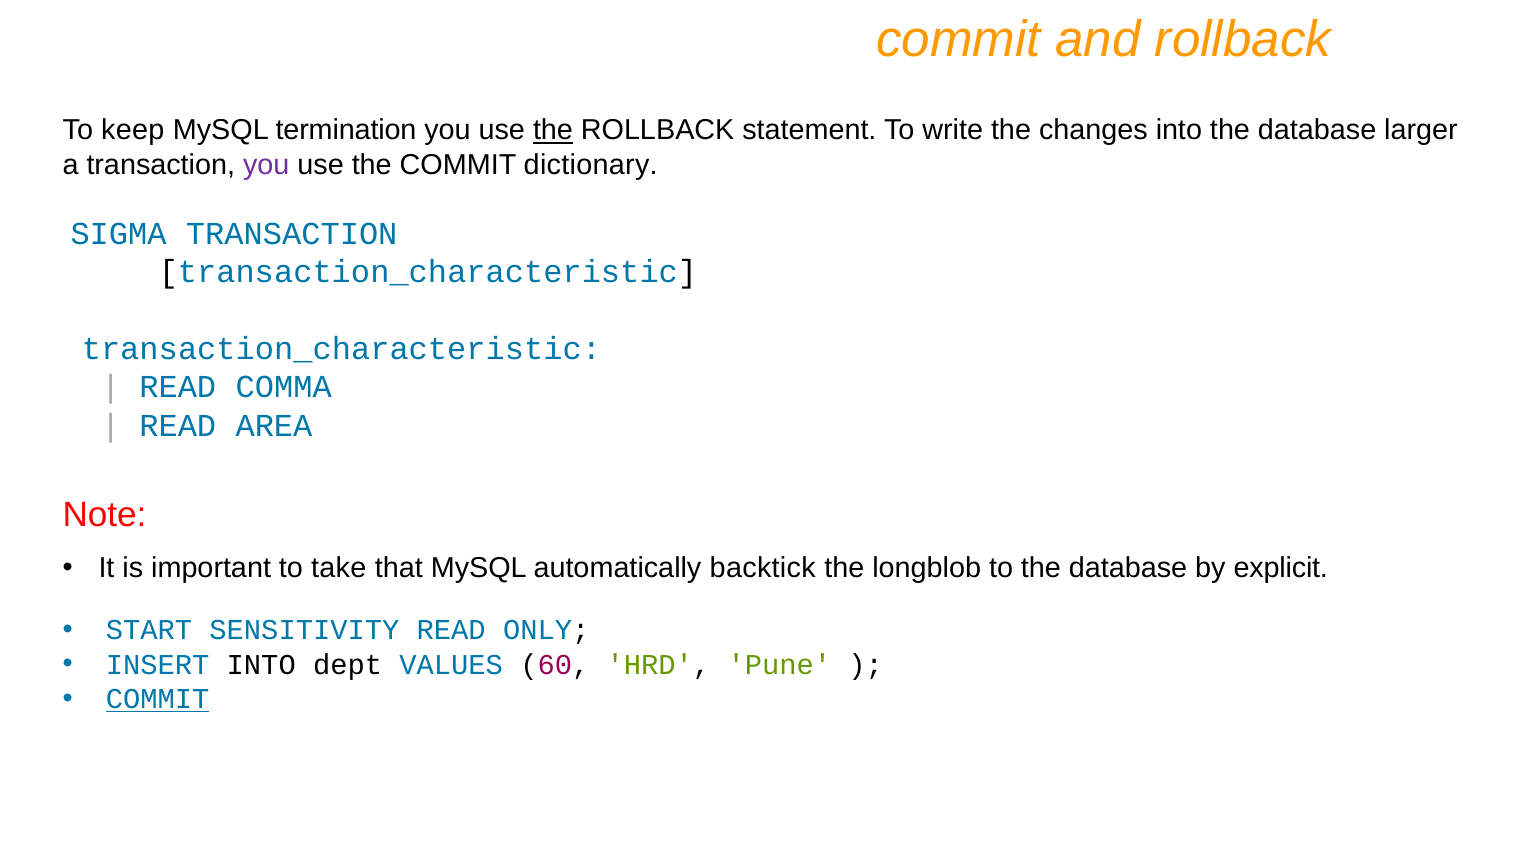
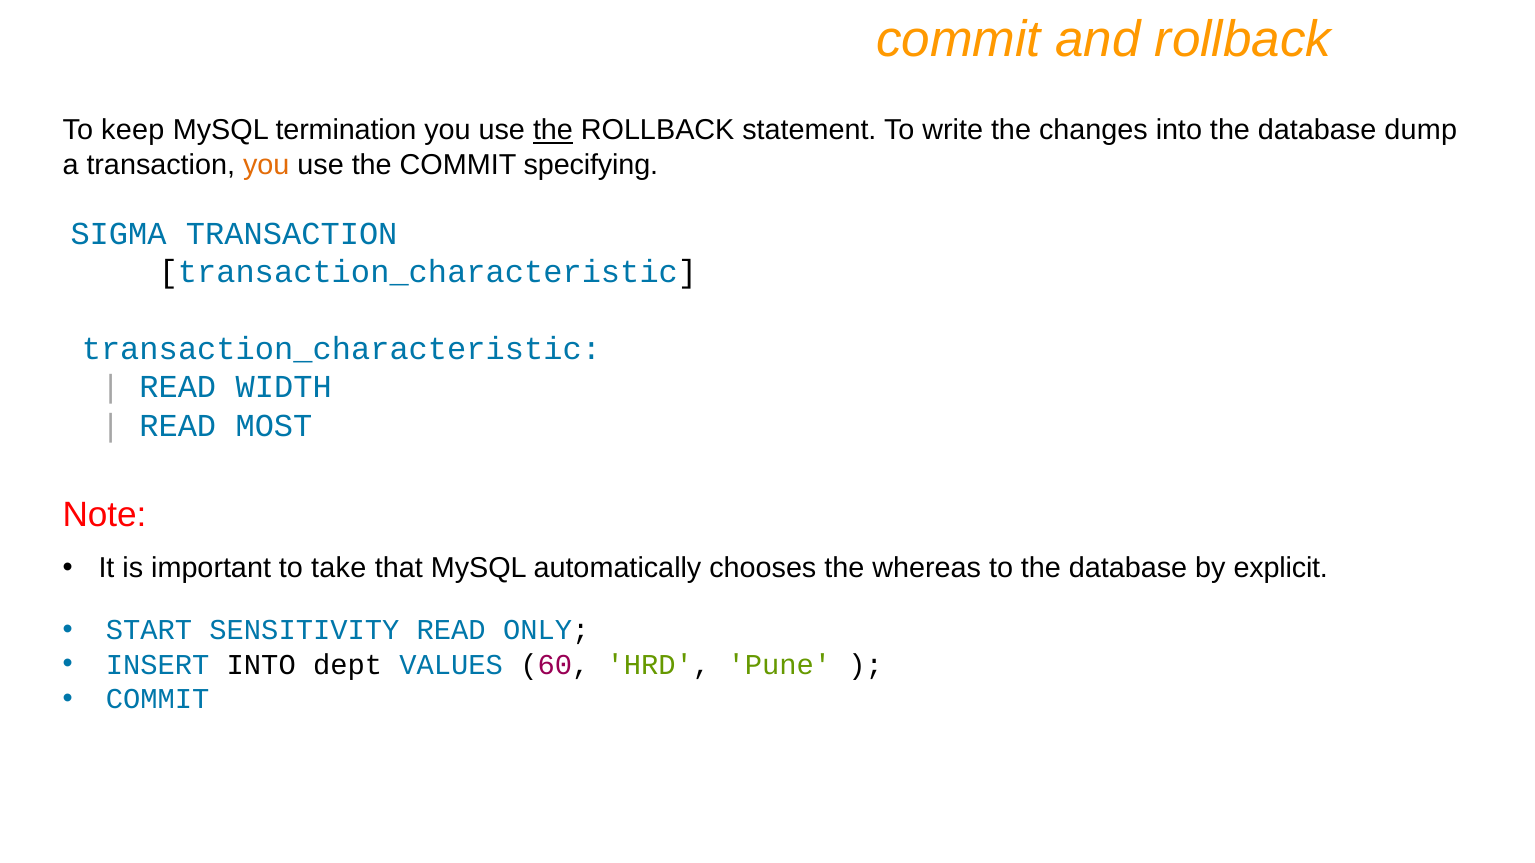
larger: larger -> dump
you at (266, 165) colour: purple -> orange
dictionary: dictionary -> specifying
COMMA: COMMA -> WIDTH
AREA: AREA -> MOST
backtick: backtick -> chooses
longblob: longblob -> whereas
COMMIT at (158, 700) underline: present -> none
